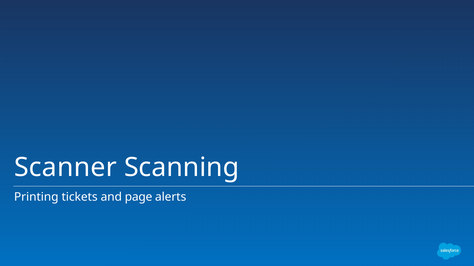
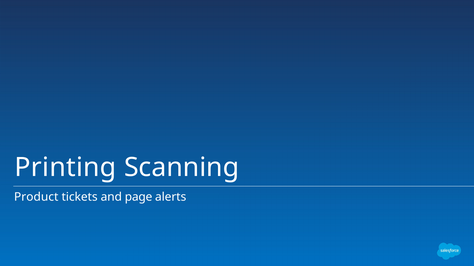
Scanner: Scanner -> Printing
Printing: Printing -> Product
